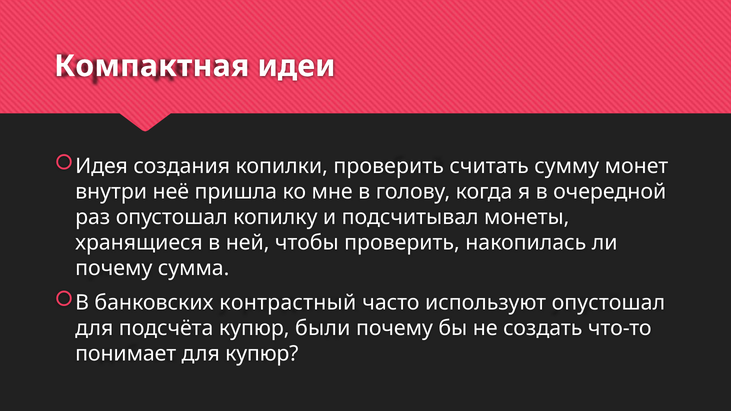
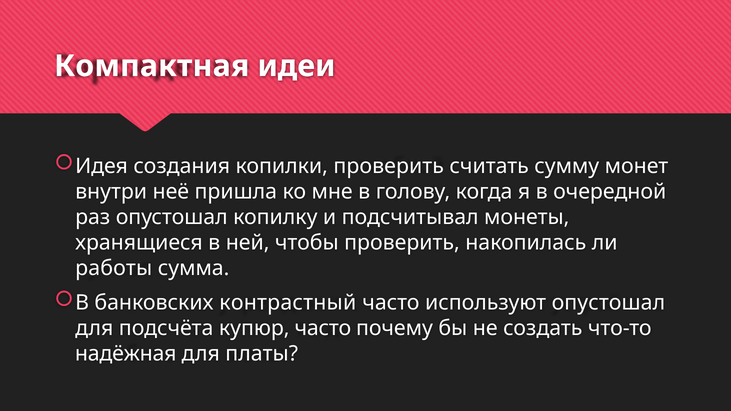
почему at (114, 268): почему -> работы
купюр были: были -> часто
понимает: понимает -> надёжная
для купюр: купюр -> платы
